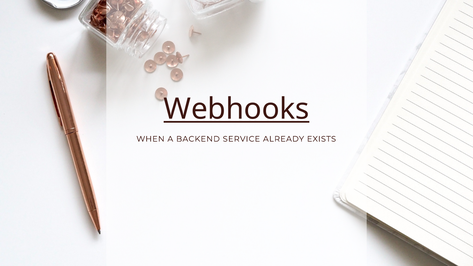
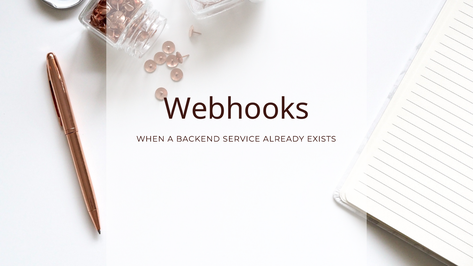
Webhooks underline: present -> none
